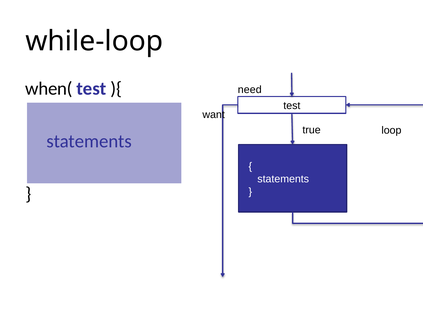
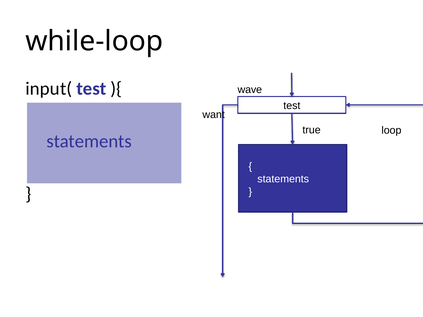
when(: when( -> input(
need: need -> wave
